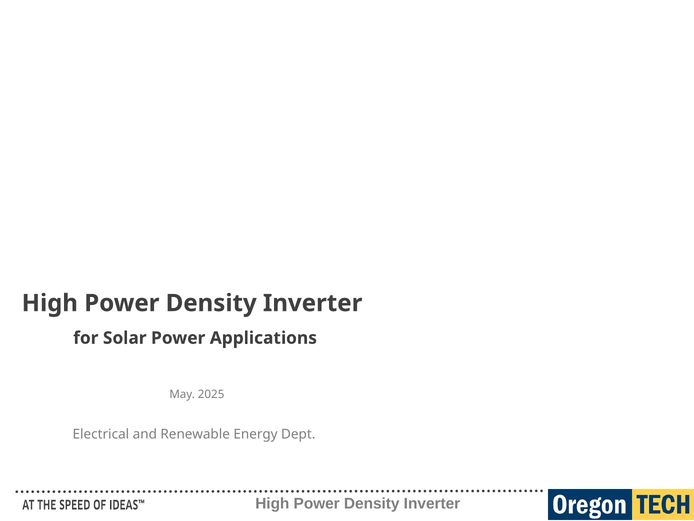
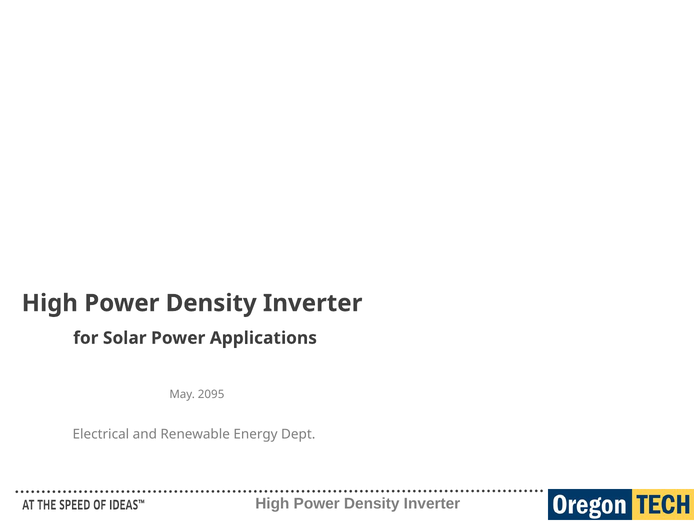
2025: 2025 -> 2095
